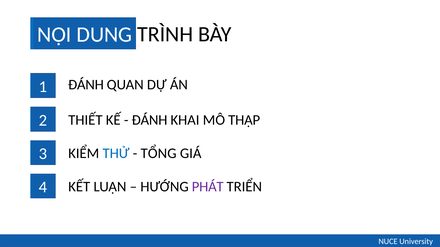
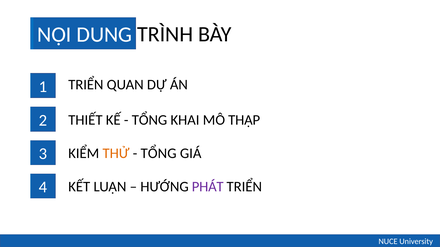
ĐÁNH at (86, 85): ĐÁNH -> TRIỂN
ĐÁNH at (150, 120): ĐÁNH -> TỔNG
THỬ colour: blue -> orange
